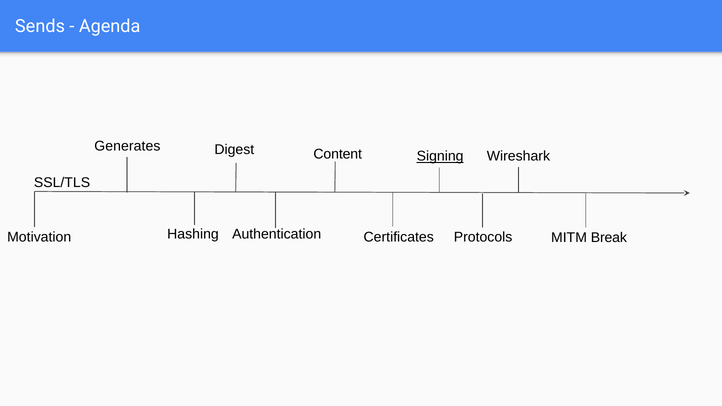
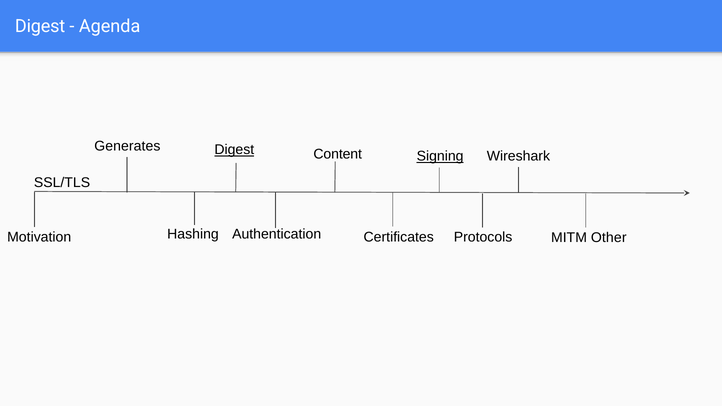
Sends at (40, 26): Sends -> Digest
Digest at (234, 150) underline: none -> present
Break: Break -> Other
